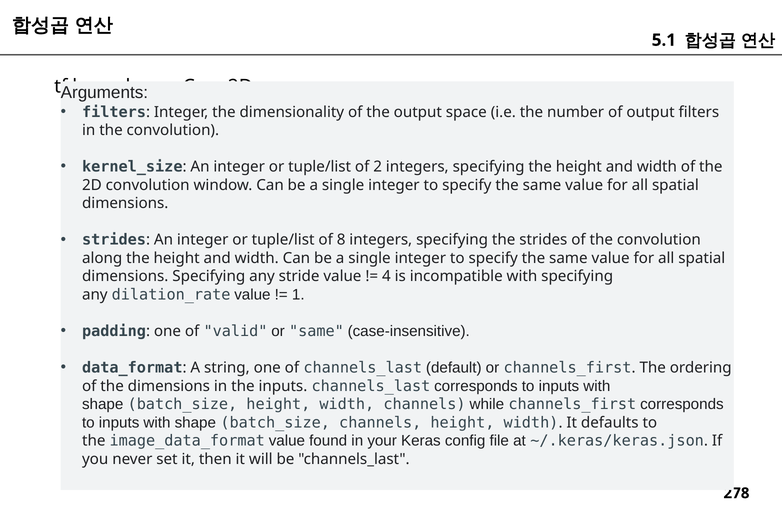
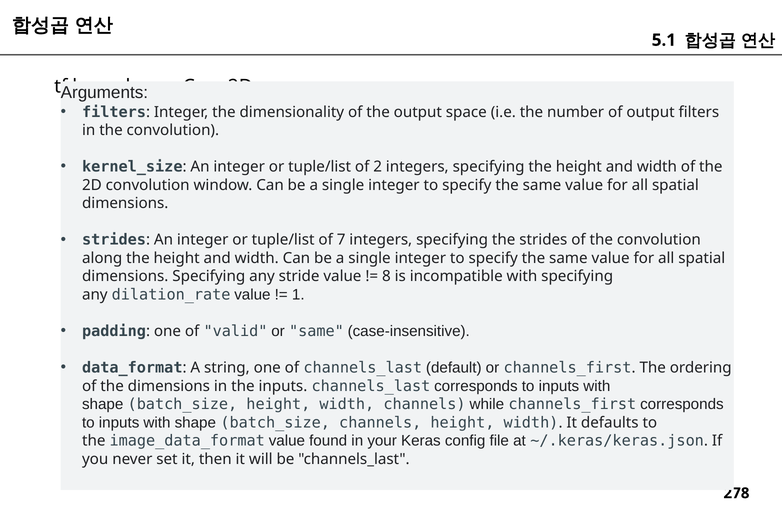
8: 8 -> 7
4: 4 -> 8
